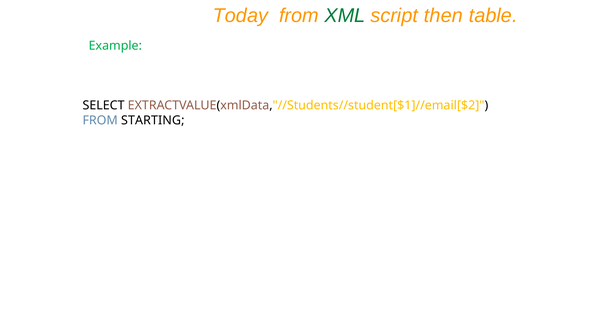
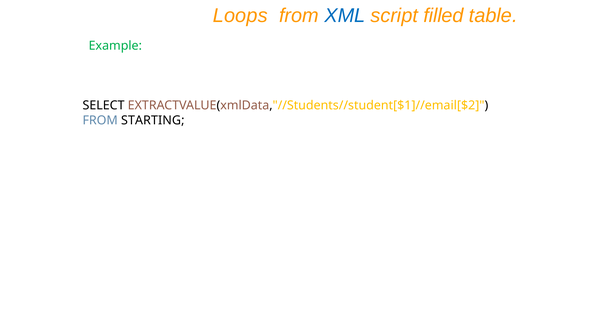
Today: Today -> Loops
XML colour: green -> blue
then: then -> filled
